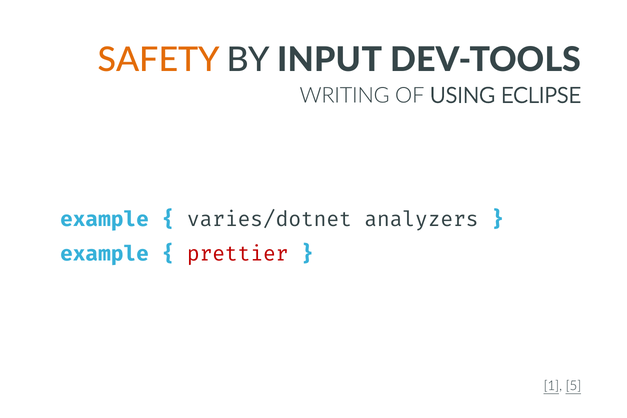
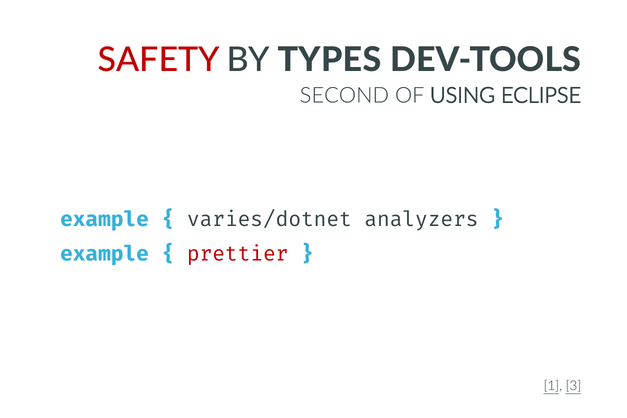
SAFETY colour: orange -> red
INPUT: INPUT -> TYPES
WRITING: WRITING -> SECOND
5: 5 -> 3
